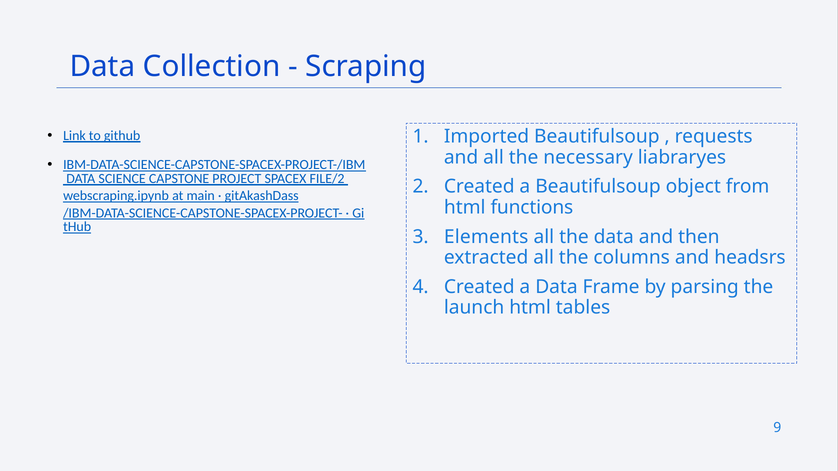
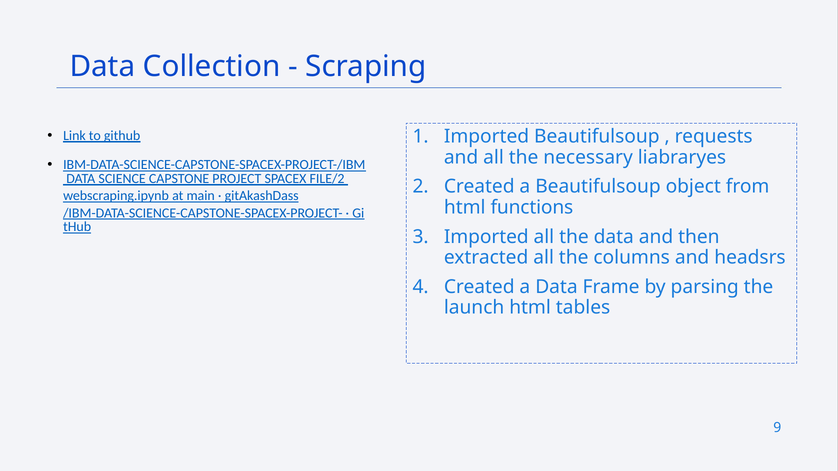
Elements at (486, 237): Elements -> Imported
